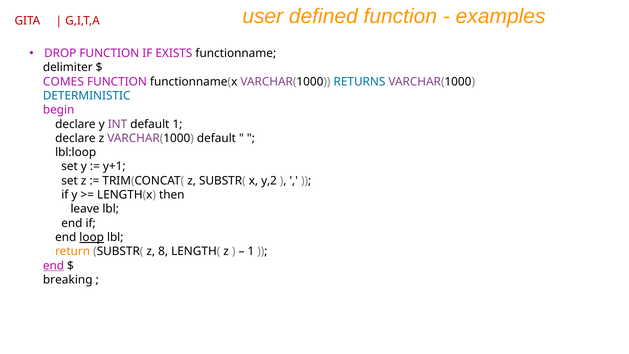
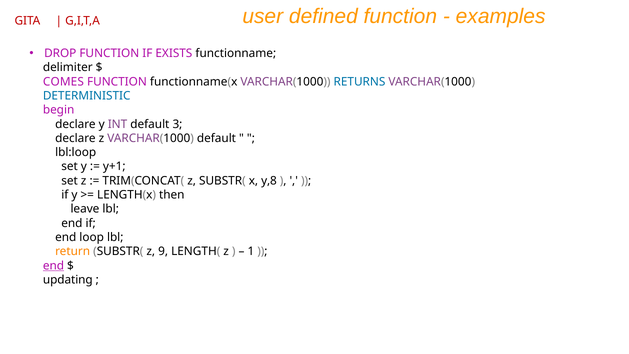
default 1: 1 -> 3
y,2: y,2 -> y,8
loop underline: present -> none
8: 8 -> 9
breaking: breaking -> updating
